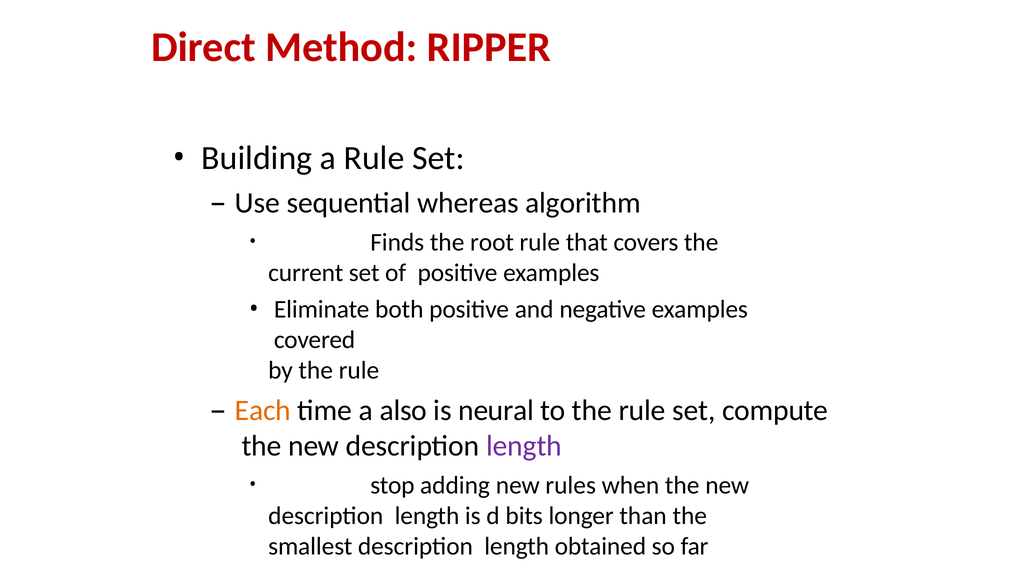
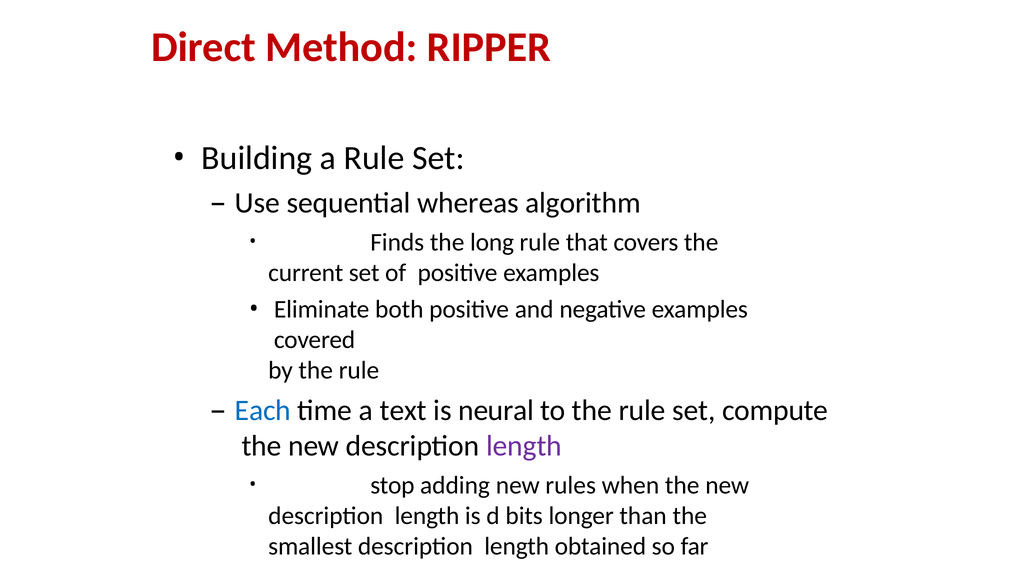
root: root -> long
Each colour: orange -> blue
also: also -> text
